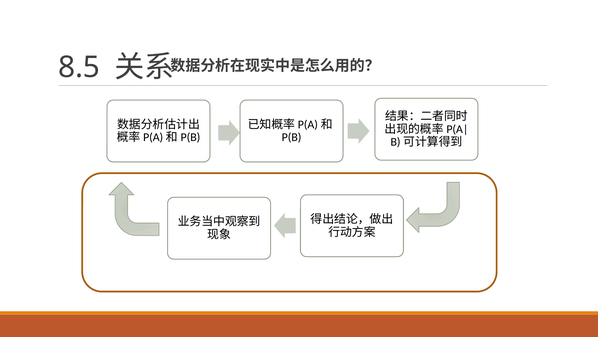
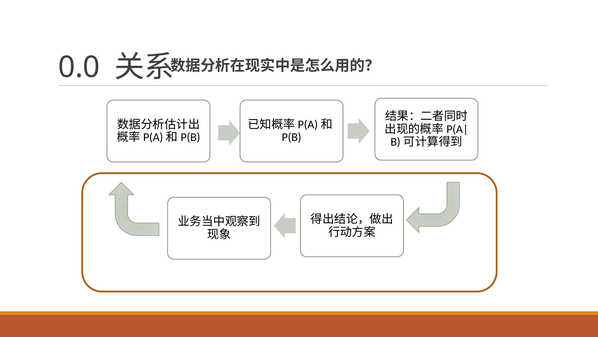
8.5: 8.5 -> 0.0
